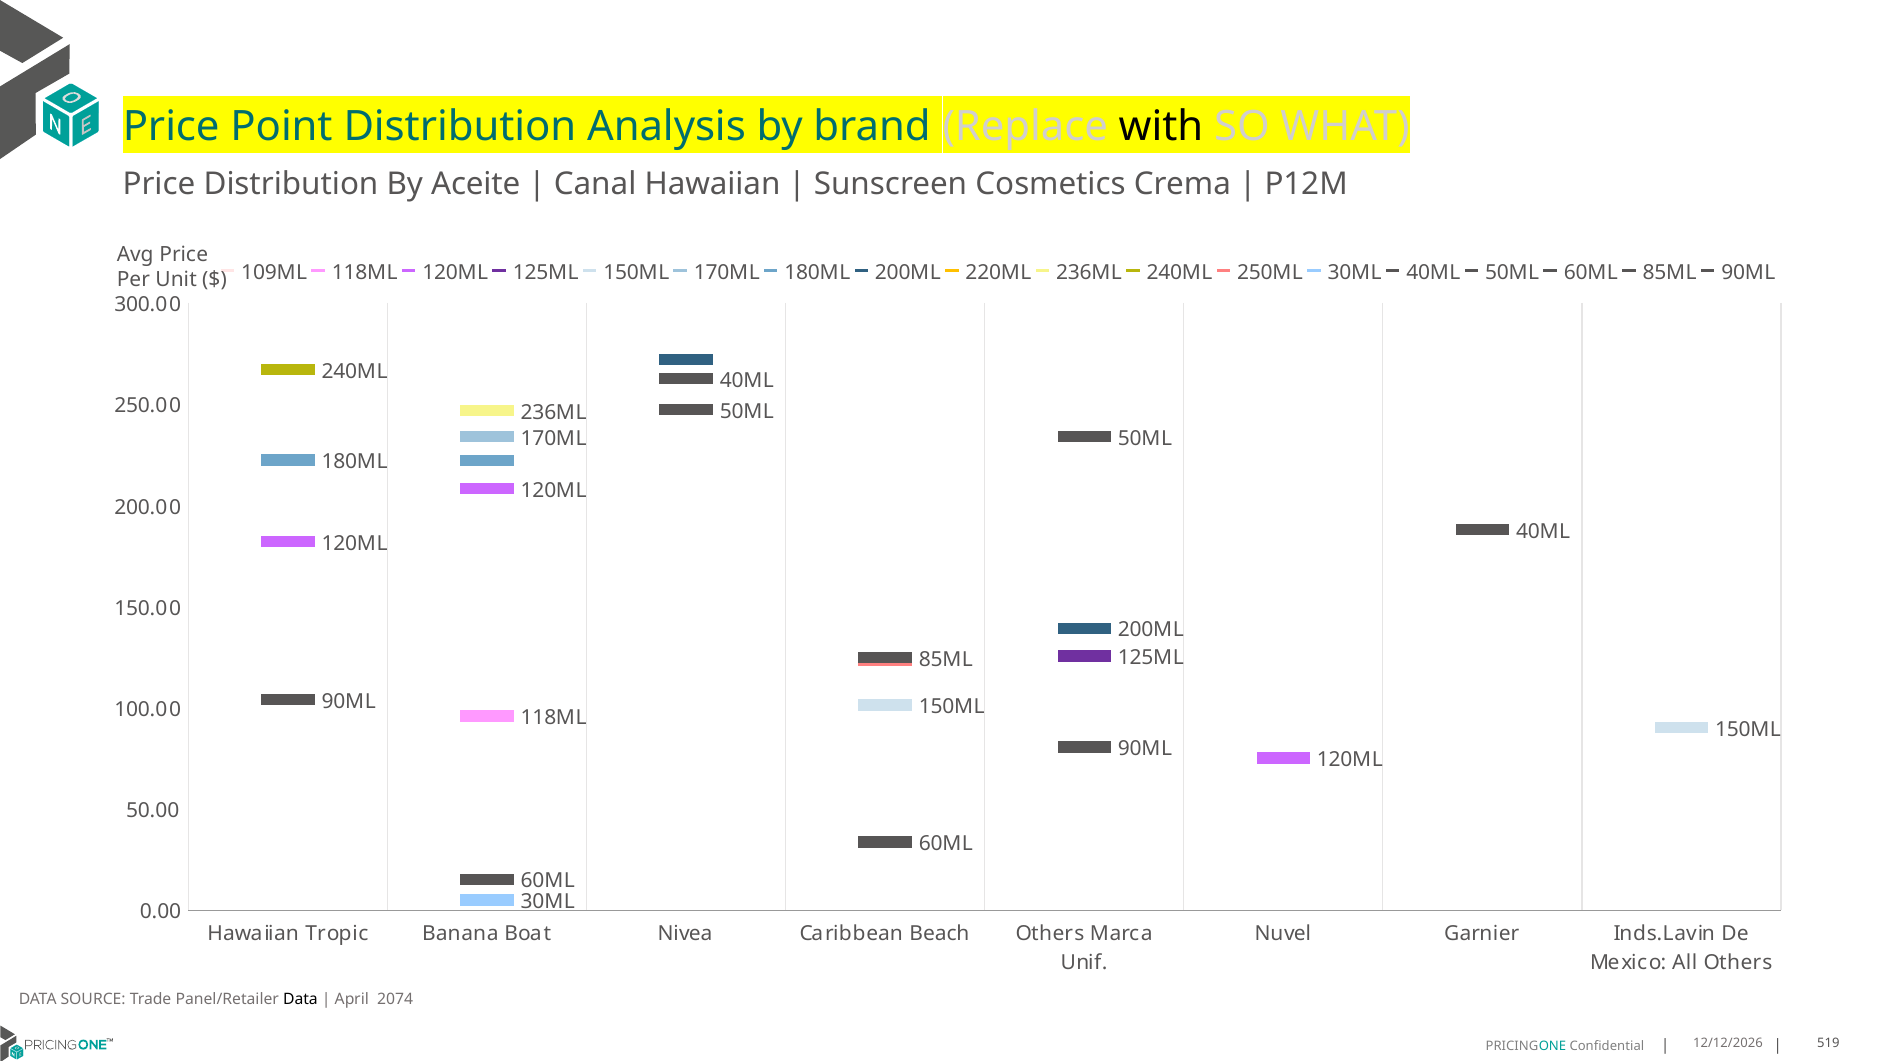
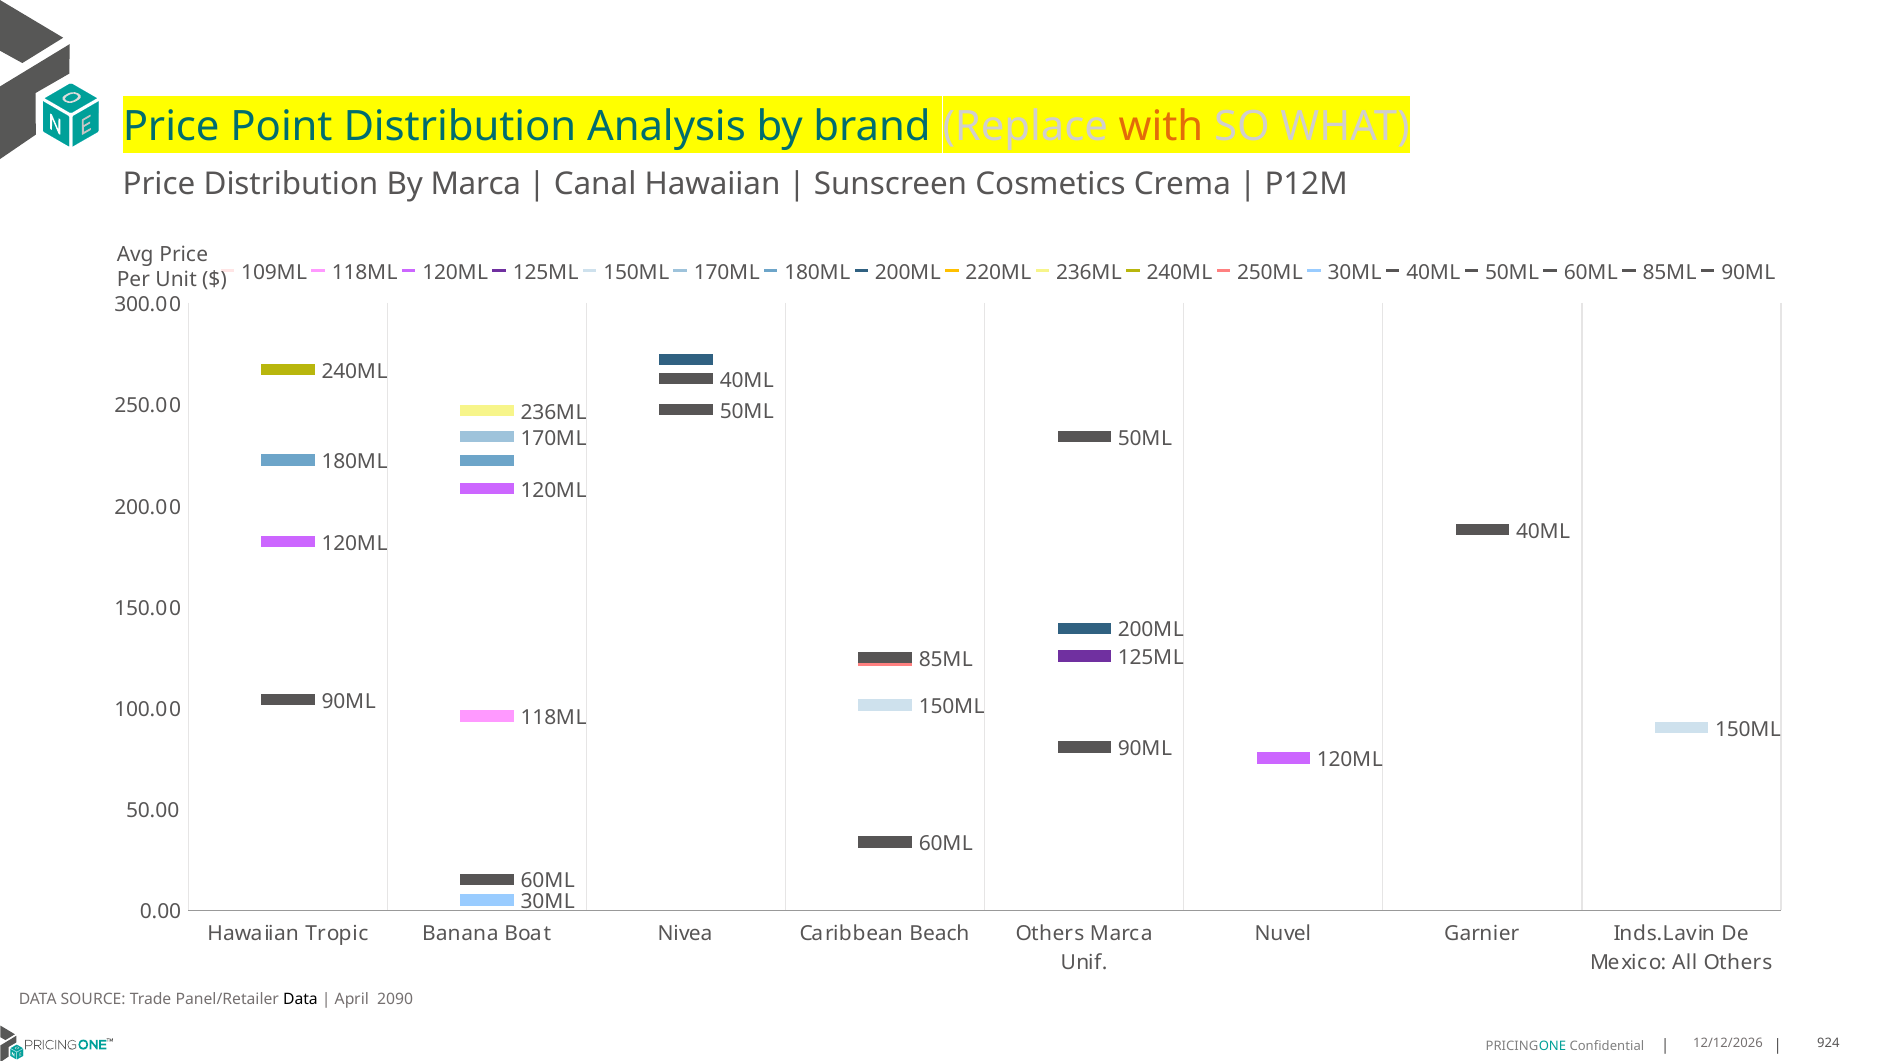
with colour: black -> orange
By Aceite: Aceite -> Marca
2074: 2074 -> 2090
519: 519 -> 924
